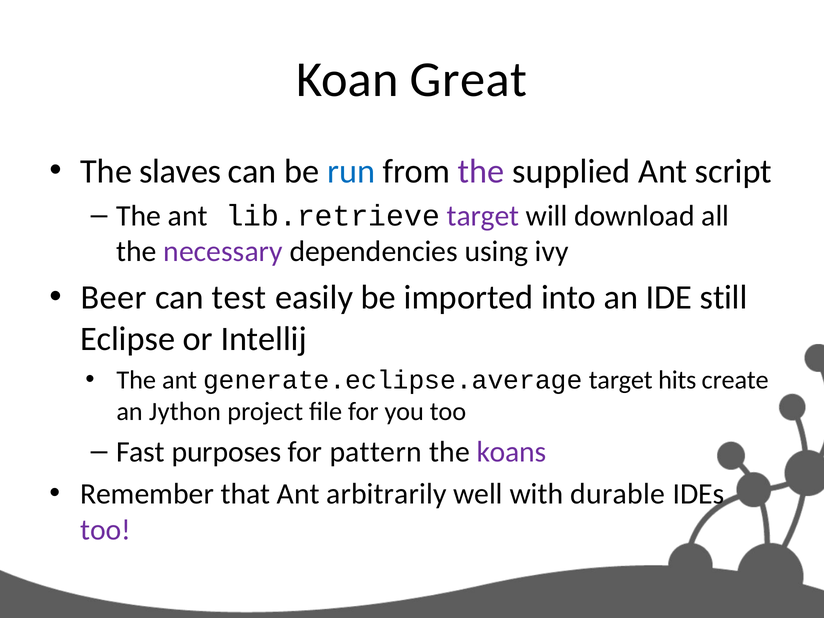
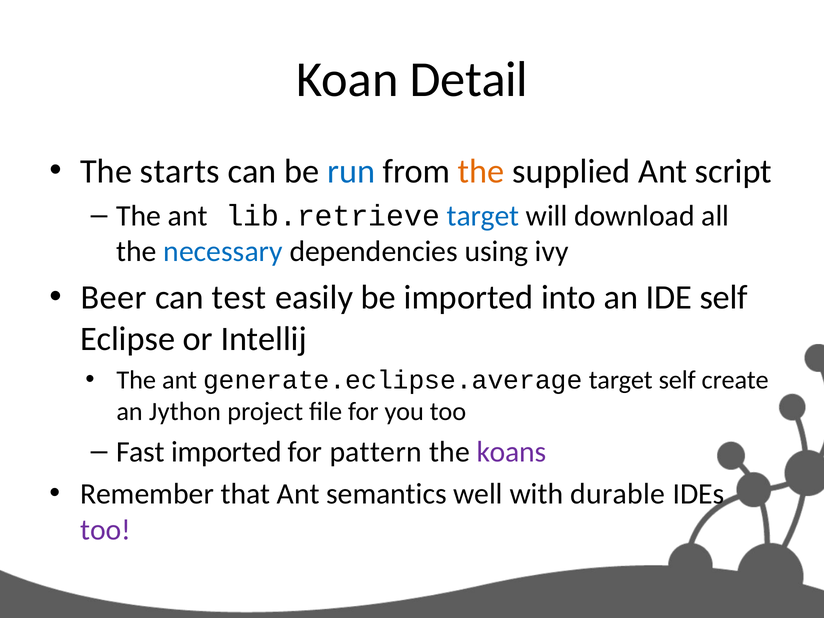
Great: Great -> Detail
slaves: slaves -> starts
the at (481, 171) colour: purple -> orange
target at (483, 216) colour: purple -> blue
necessary colour: purple -> blue
IDE still: still -> self
target hits: hits -> self
Fast purposes: purposes -> imported
arbitrarily: arbitrarily -> semantics
